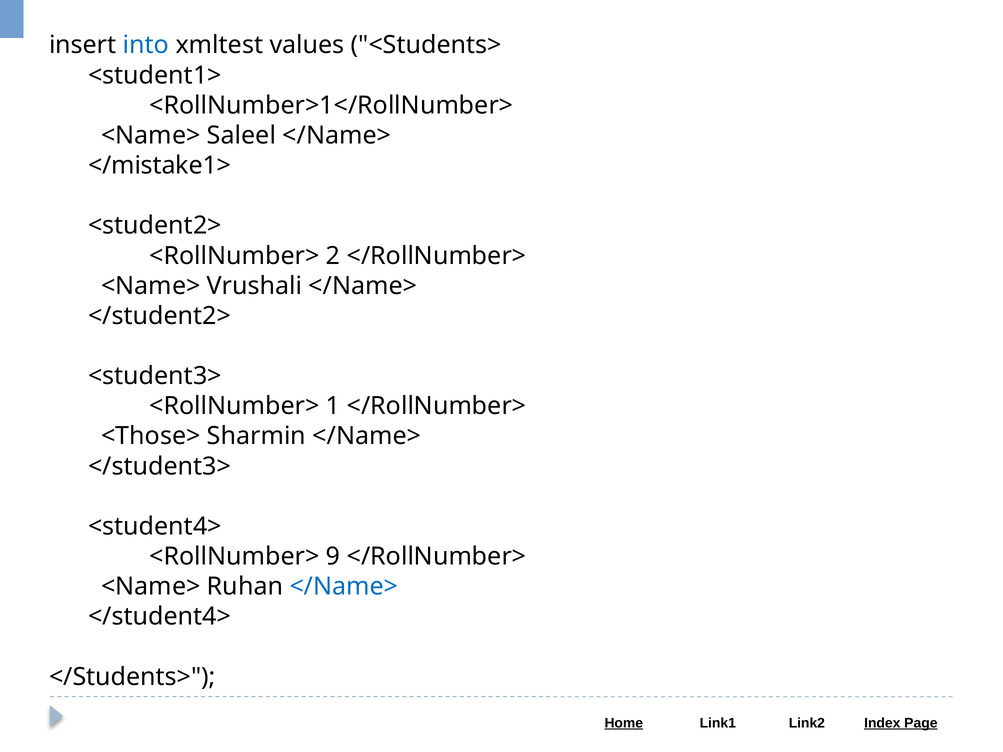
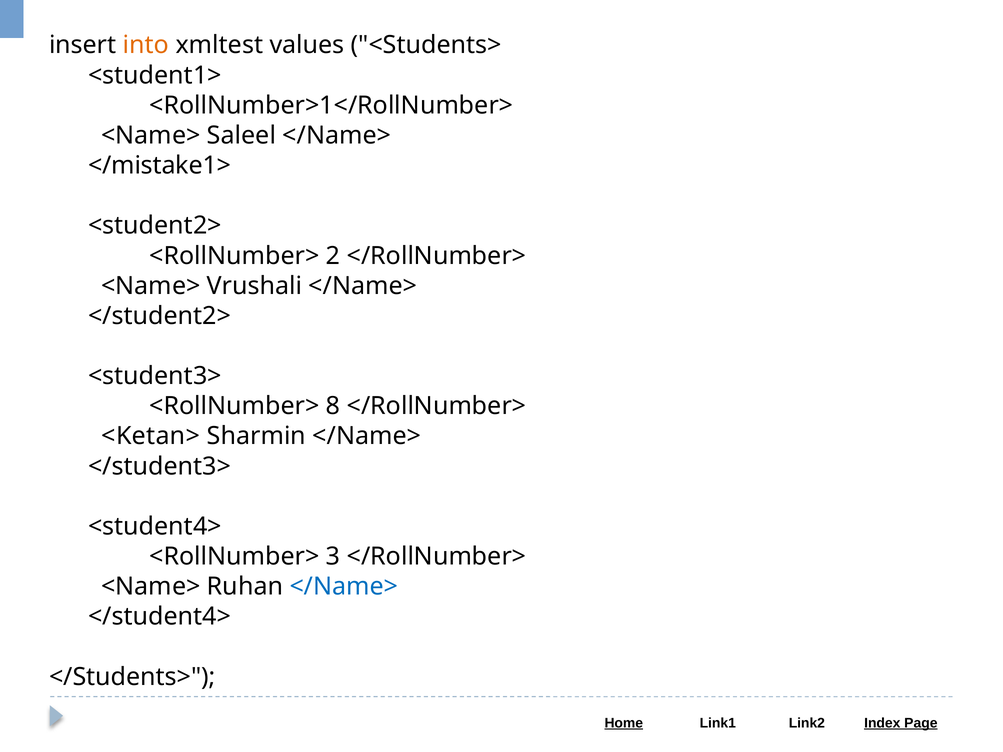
into colour: blue -> orange
1: 1 -> 8
<Those>: <Those> -> <Ketan>
9: 9 -> 3
